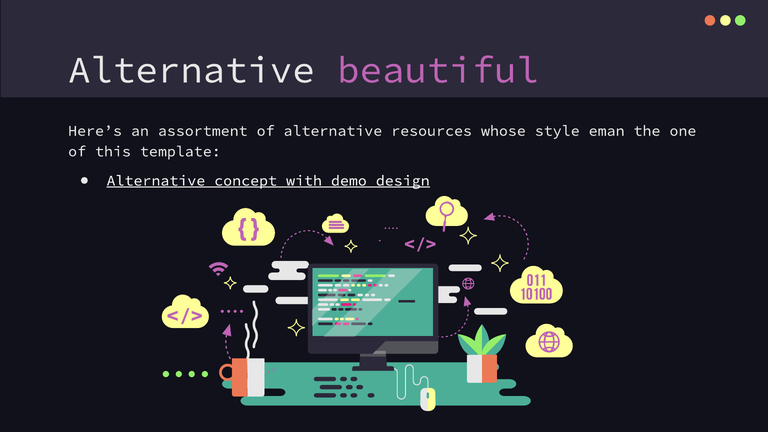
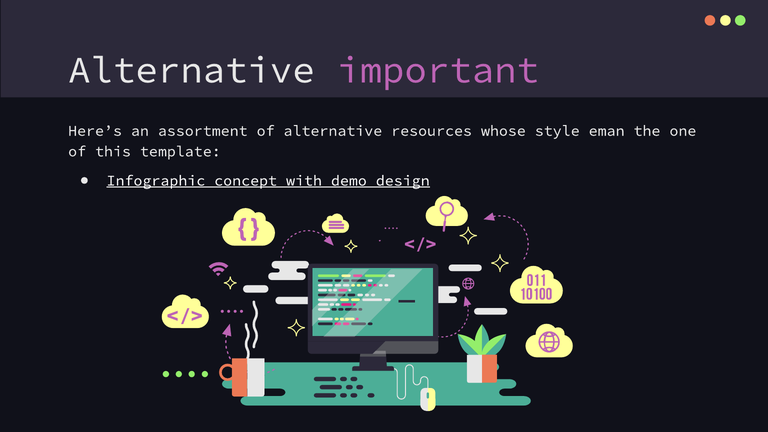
beautiful: beautiful -> important
Alternative at (156, 181): Alternative -> Infographic
